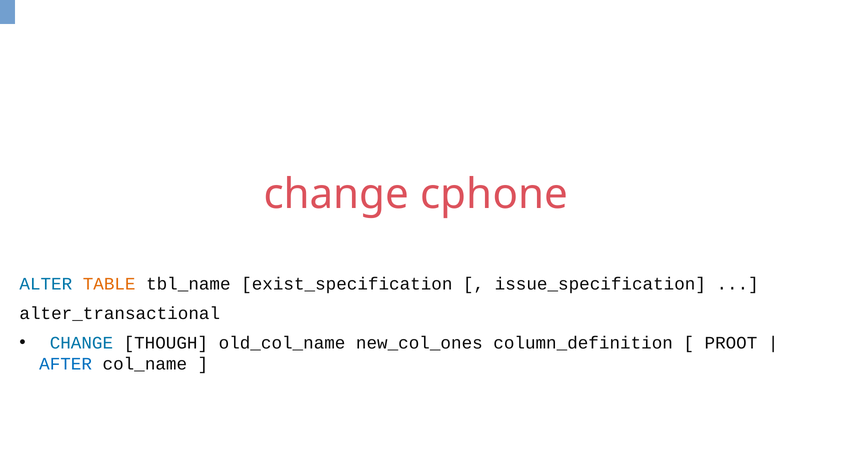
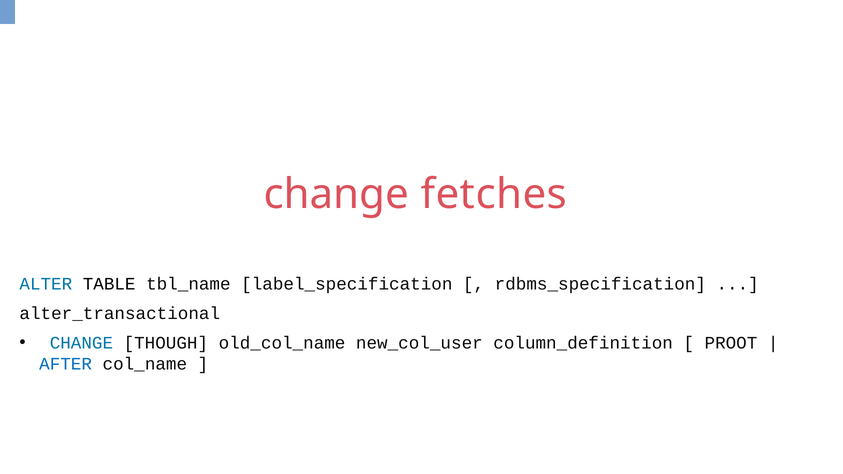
cphone: cphone -> fetches
TABLE colour: orange -> black
exist_specification: exist_specification -> label_specification
issue_specification: issue_specification -> rdbms_specification
new_col_ones: new_col_ones -> new_col_user
